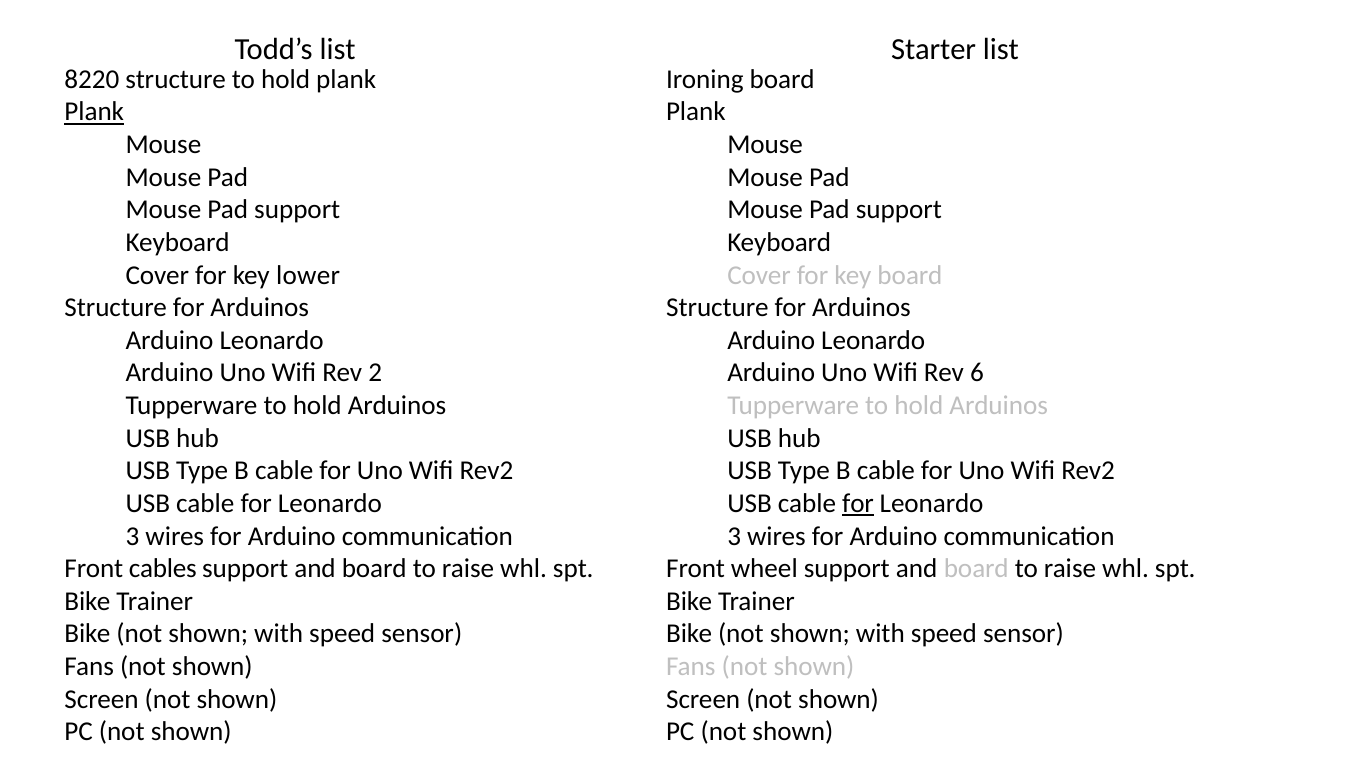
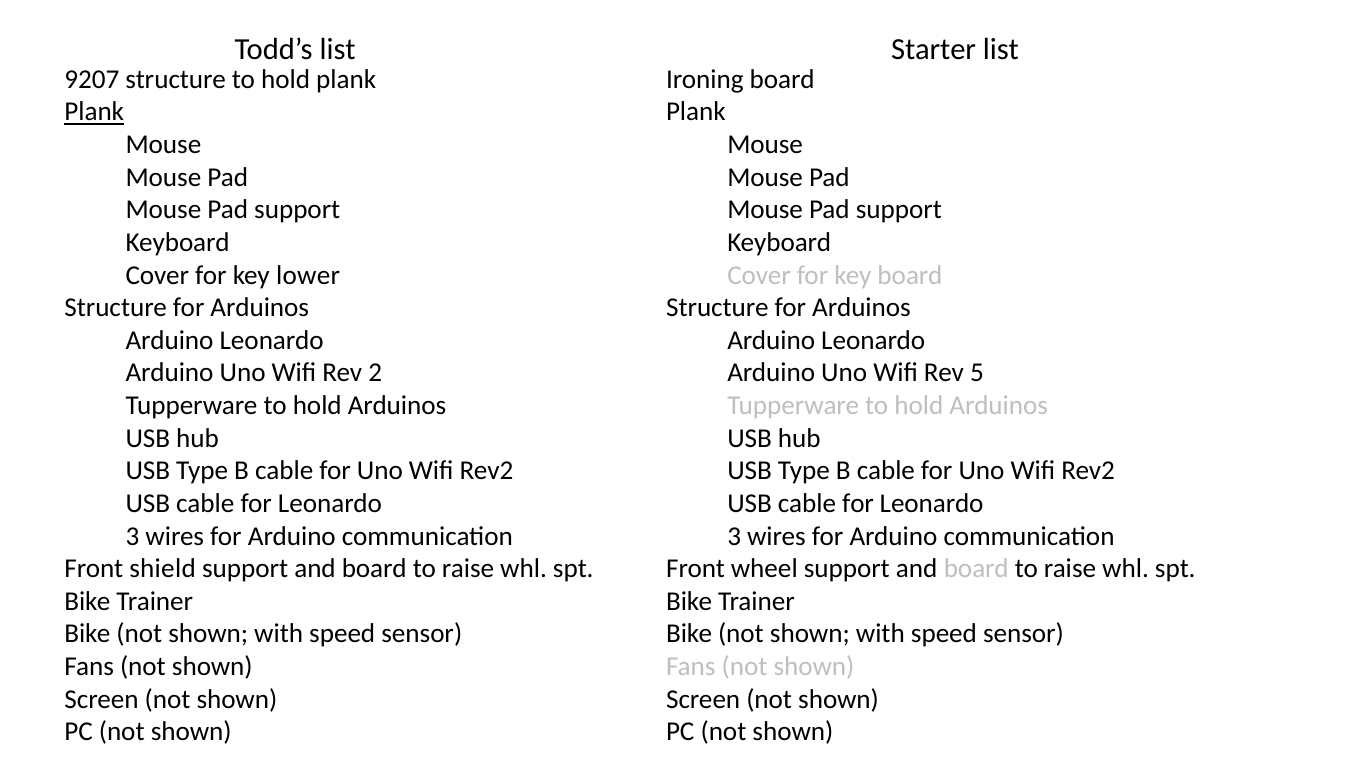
8220: 8220 -> 9207
6: 6 -> 5
for at (858, 503) underline: present -> none
cables: cables -> shield
